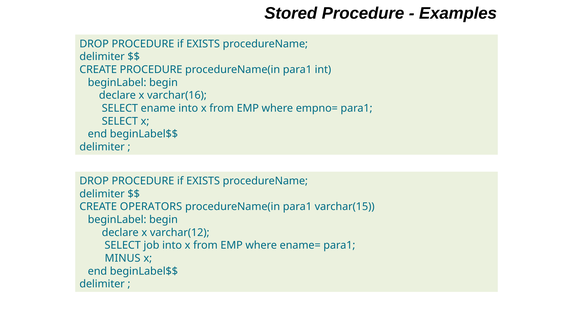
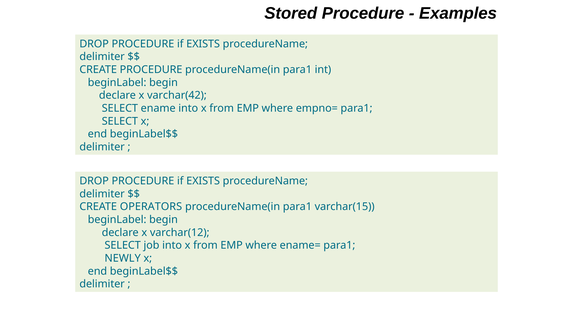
varchar(16: varchar(16 -> varchar(42
MINUS: MINUS -> NEWLY
